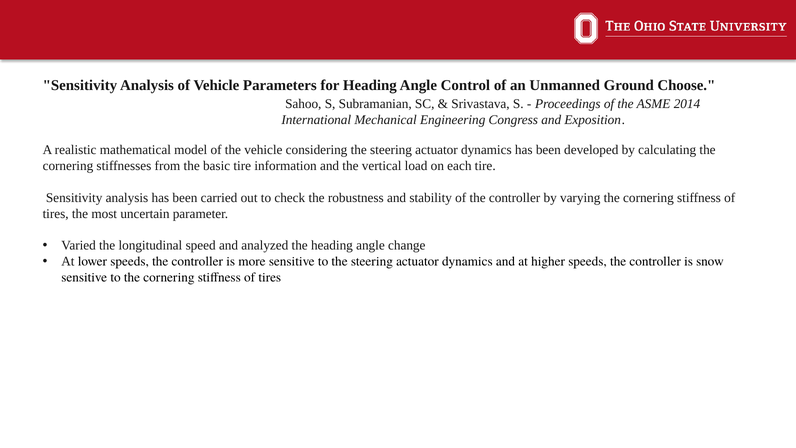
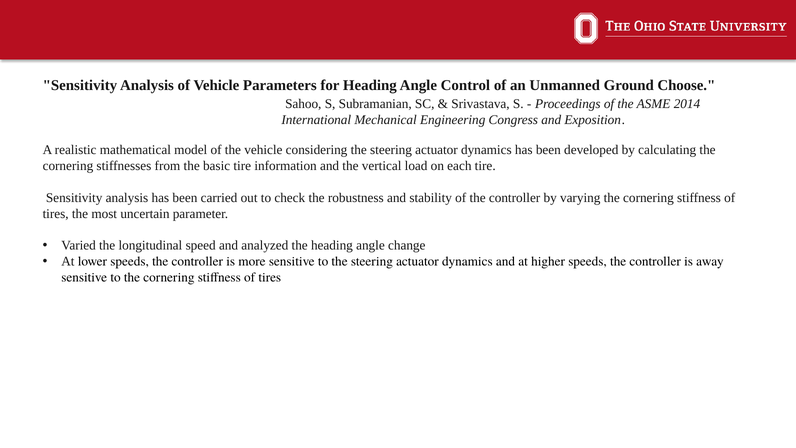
snow: snow -> away
